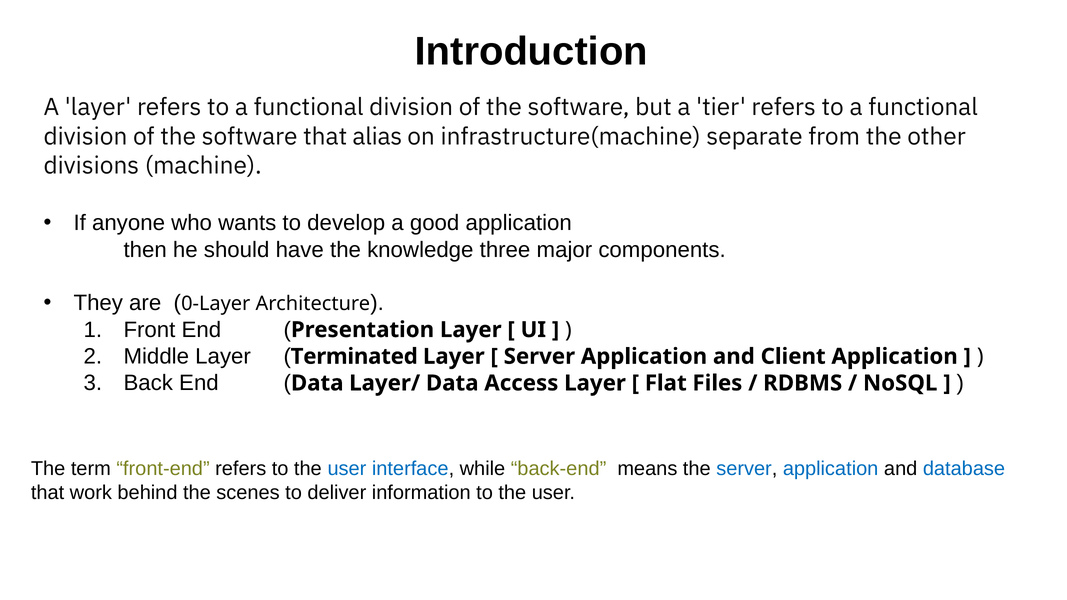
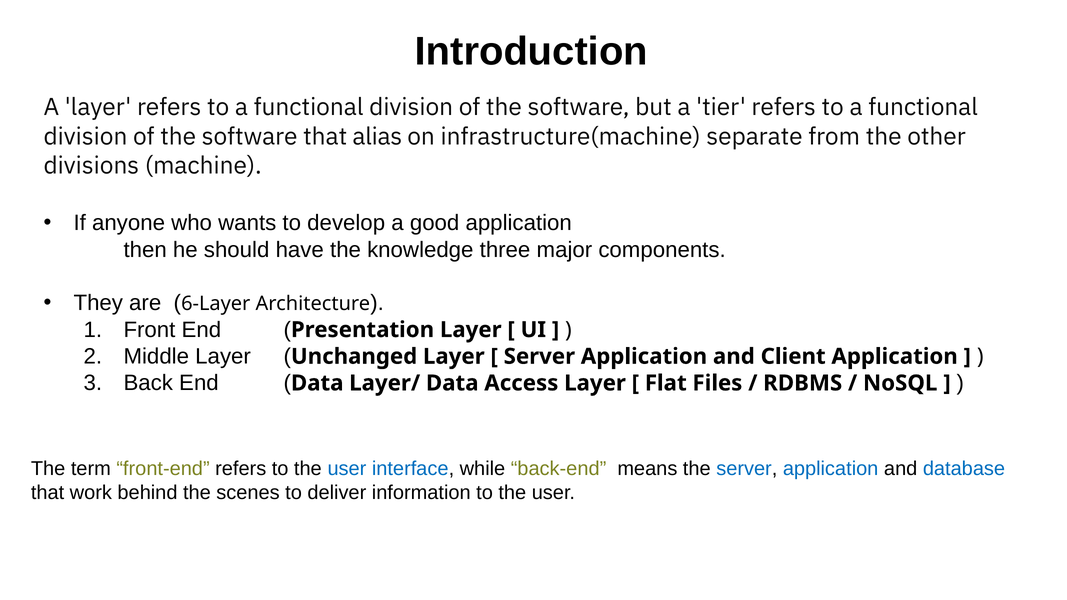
0-Layer: 0-Layer -> 6-Layer
Terminated: Terminated -> Unchanged
